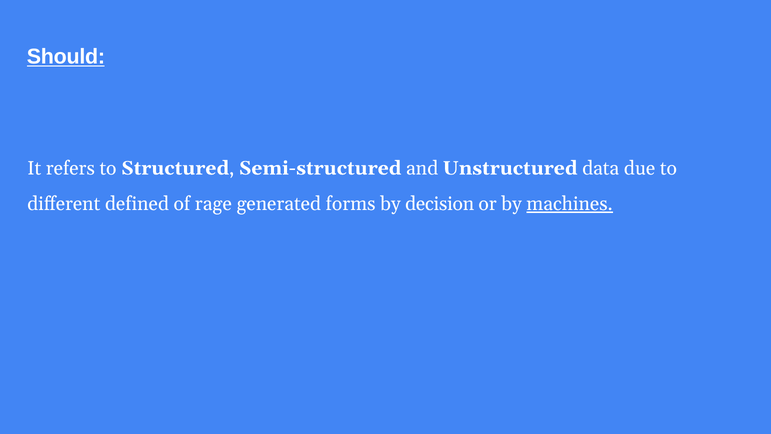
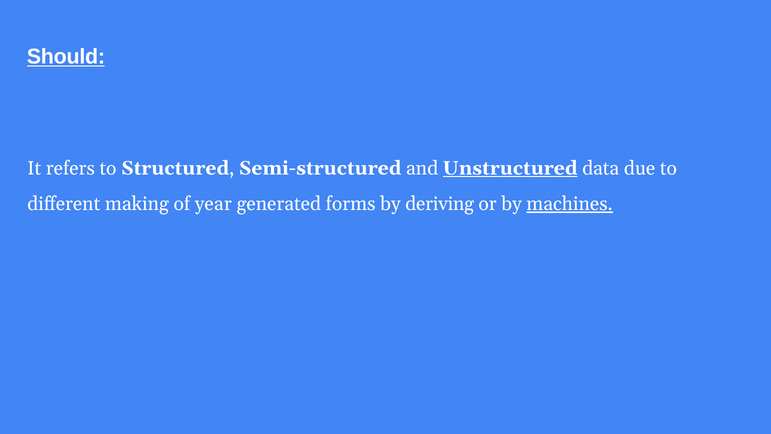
Unstructured underline: none -> present
defined: defined -> making
rage: rage -> year
decision: decision -> deriving
